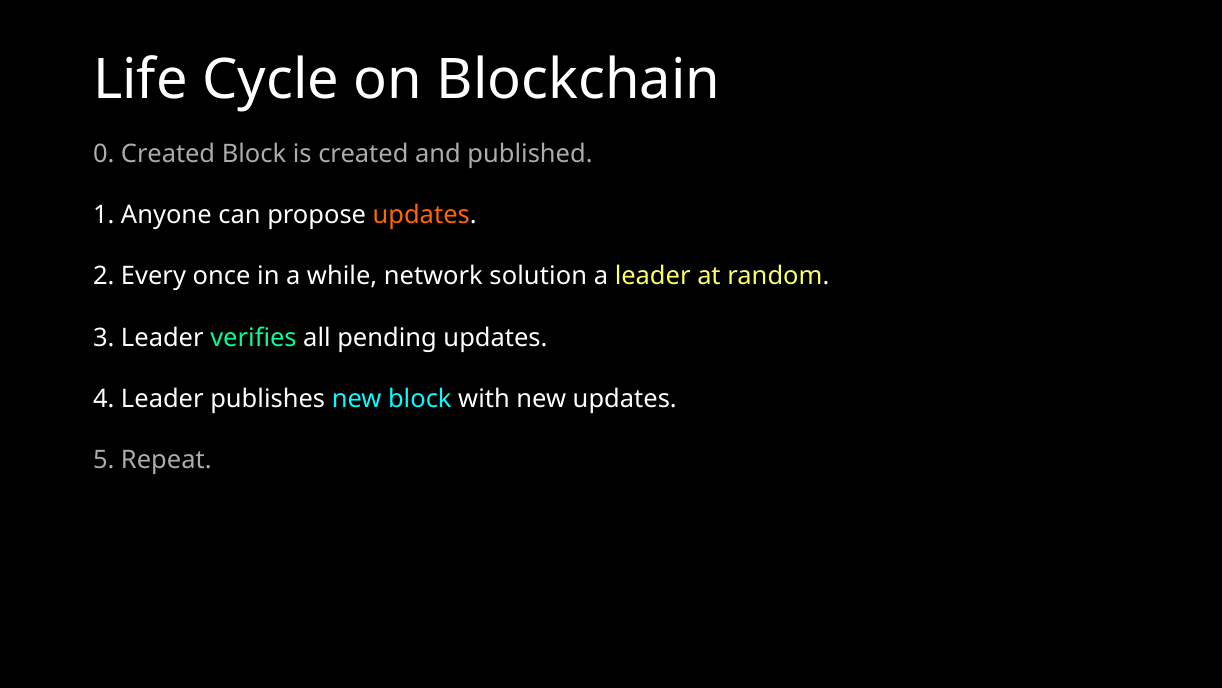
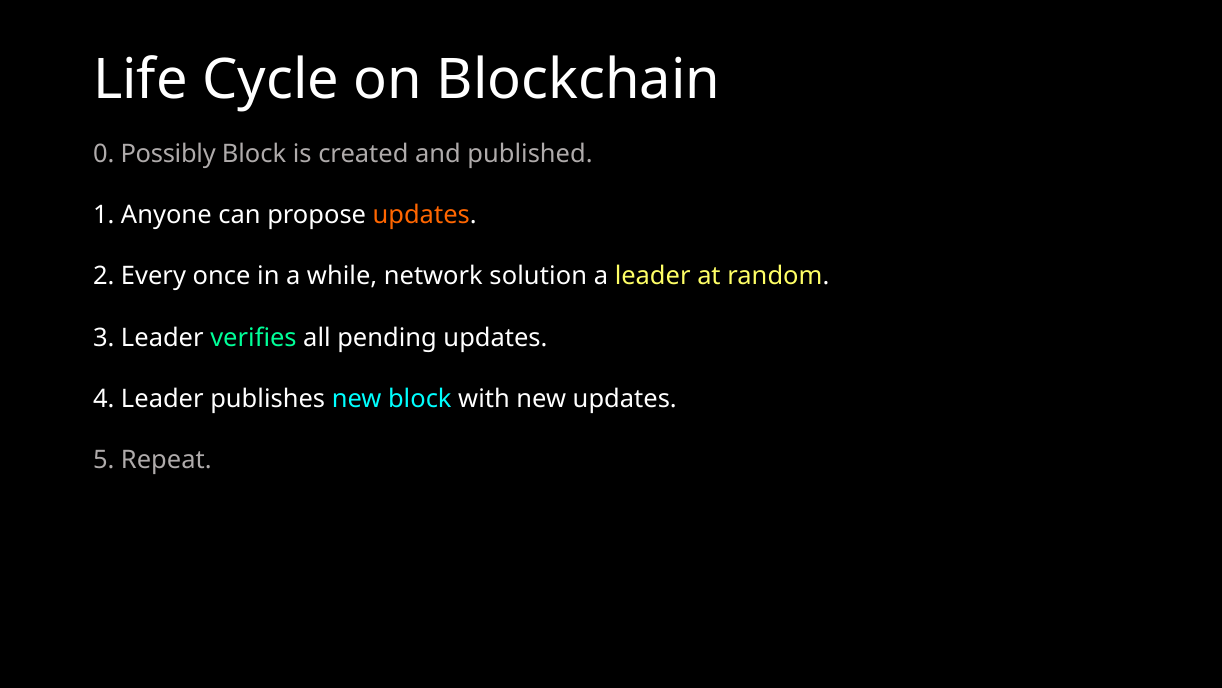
0 Created: Created -> Possibly
